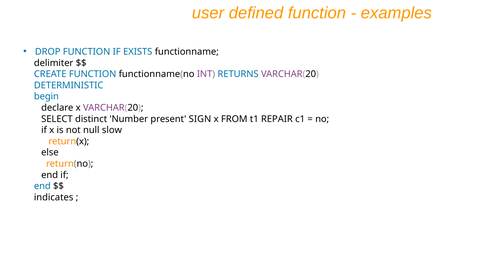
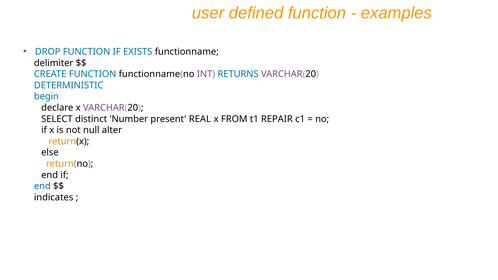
SIGN: SIGN -> REAL
slow: slow -> alter
